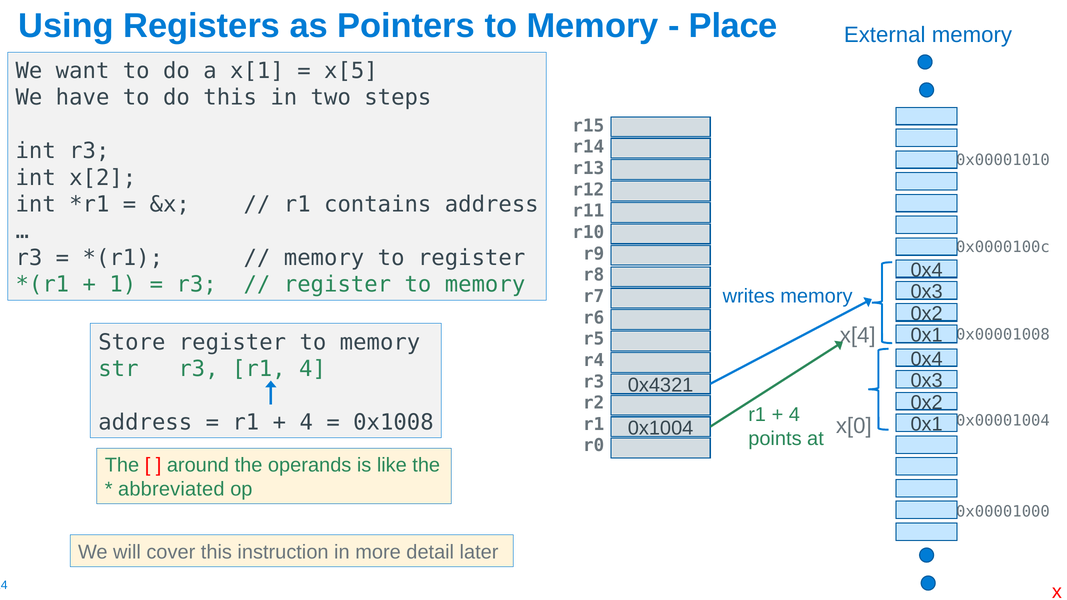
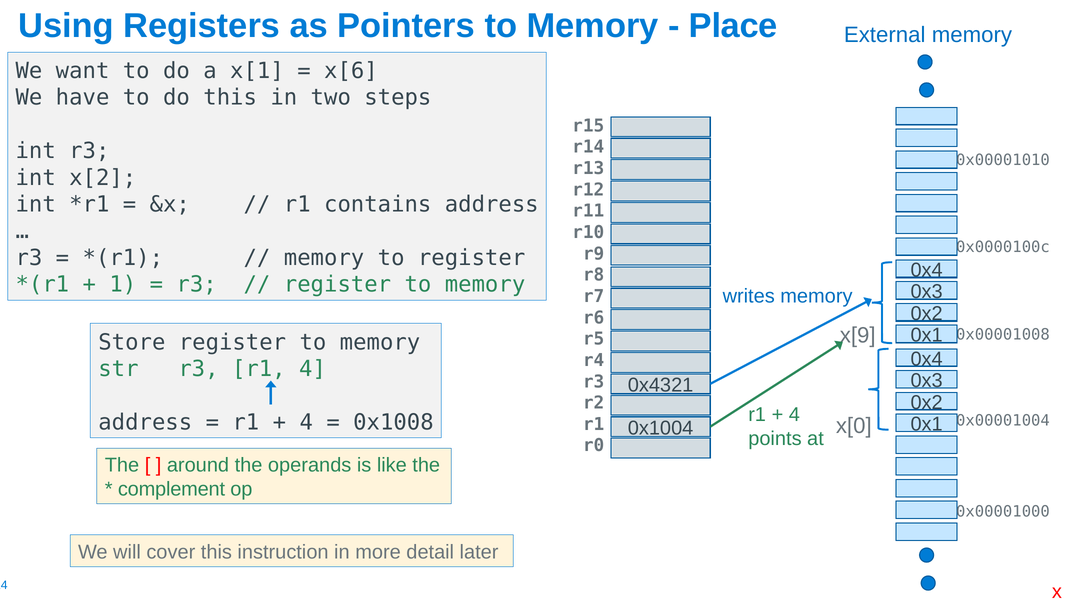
x[5: x[5 -> x[6
x[4: x[4 -> x[9
abbreviated: abbreviated -> complement
